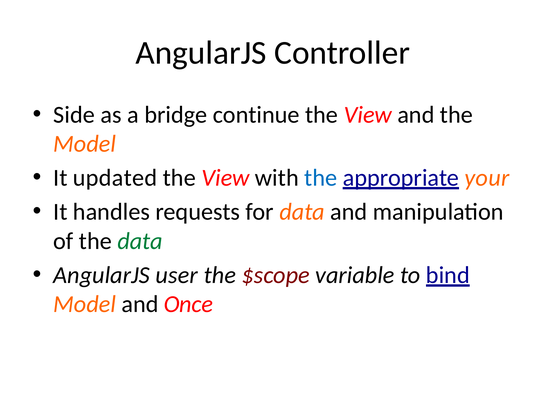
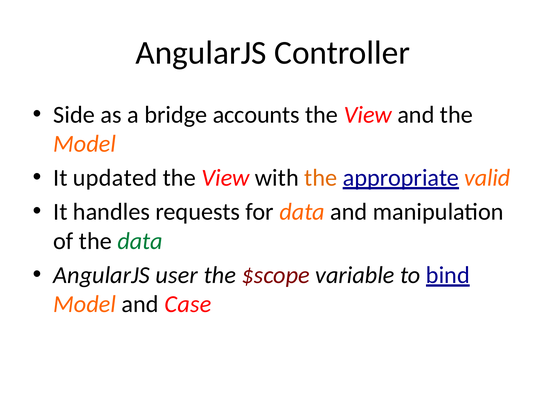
continue: continue -> accounts
the at (321, 178) colour: blue -> orange
your: your -> valid
Once: Once -> Case
